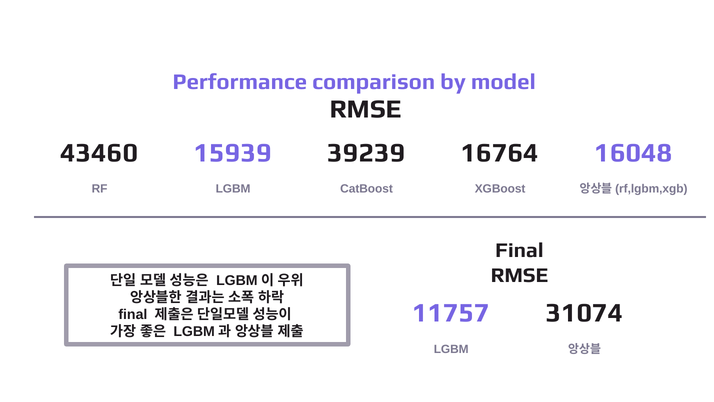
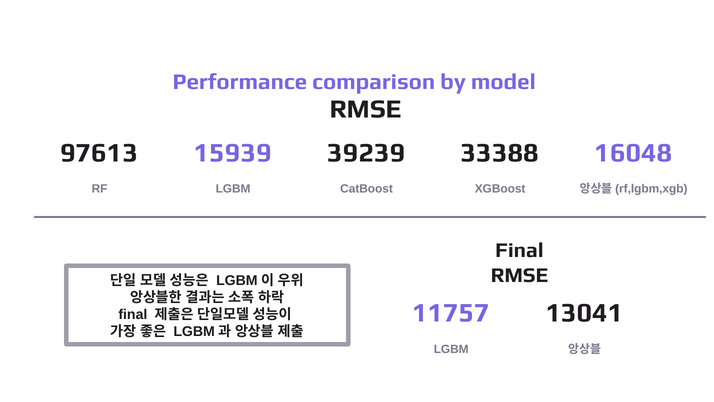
43460: 43460 -> 97613
16764: 16764 -> 33388
31074: 31074 -> 13041
